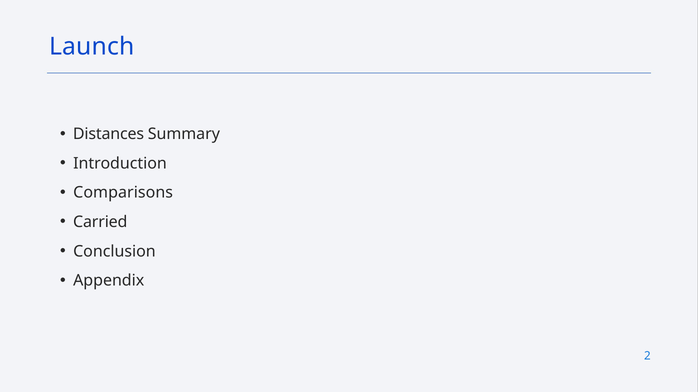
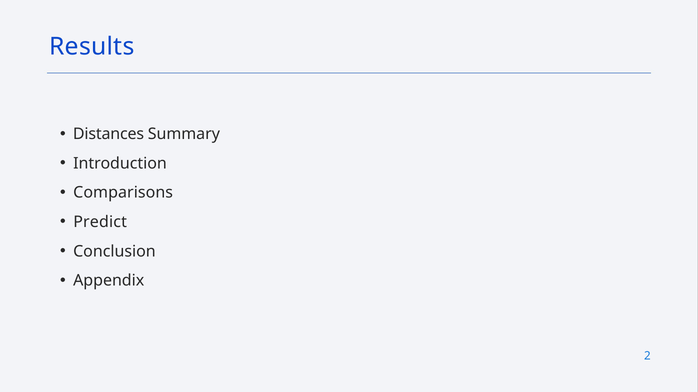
Launch: Launch -> Results
Carried: Carried -> Predict
